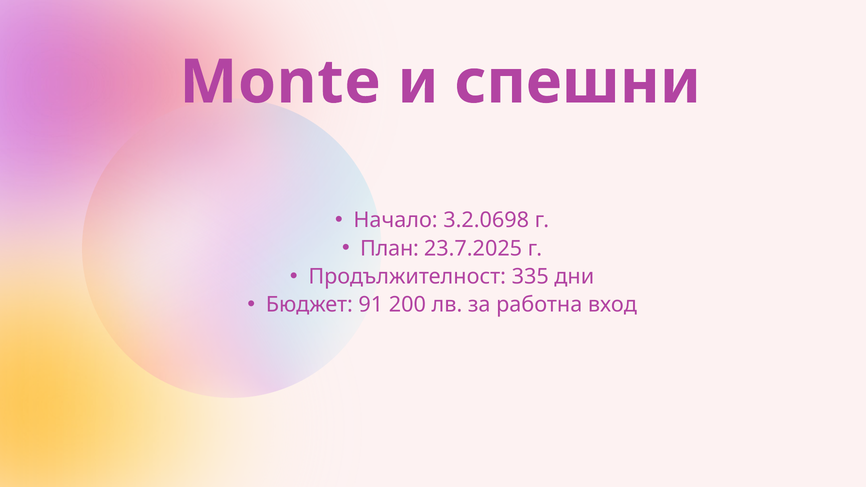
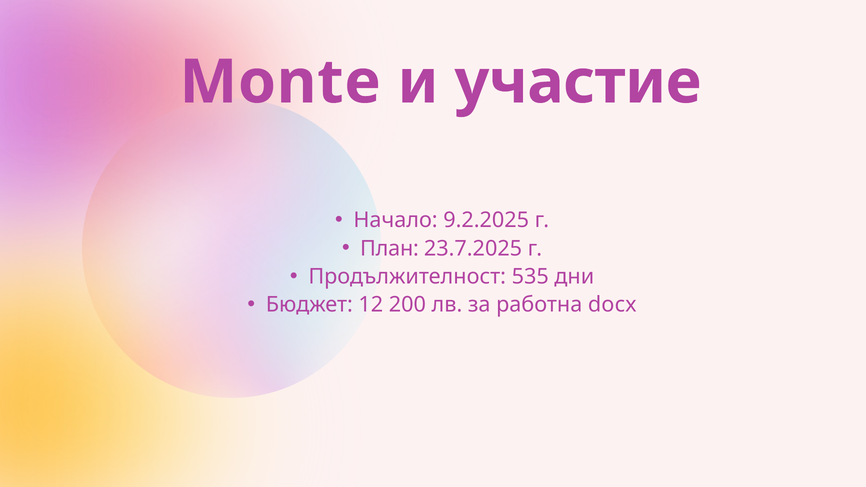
спешни: спешни -> участие
3.2.0698: 3.2.0698 -> 9.2.2025
335: 335 -> 535
91: 91 -> 12
вход: вход -> docx
